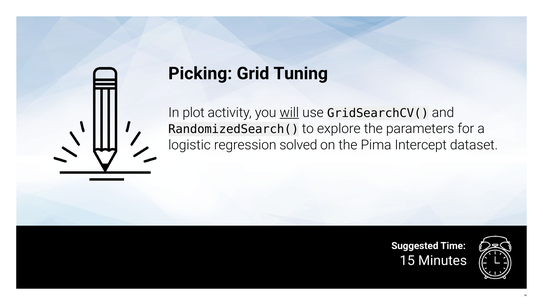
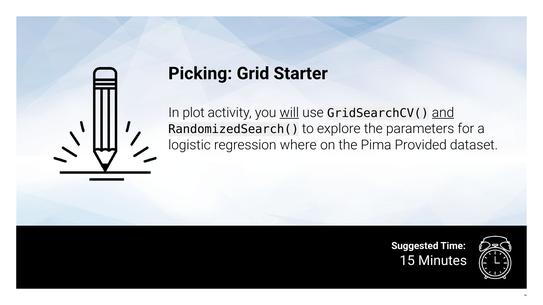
Tuning: Tuning -> Starter
and underline: none -> present
solved: solved -> where
Intercept: Intercept -> Provided
